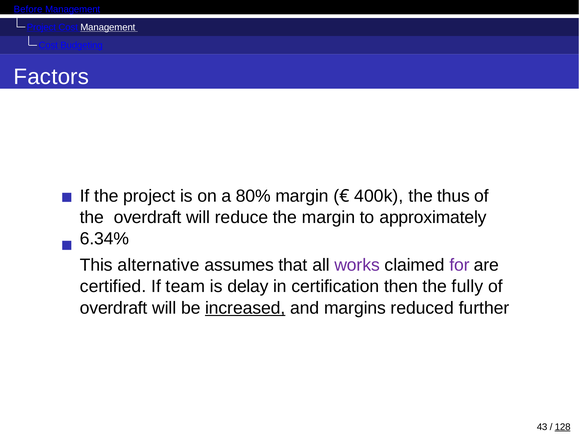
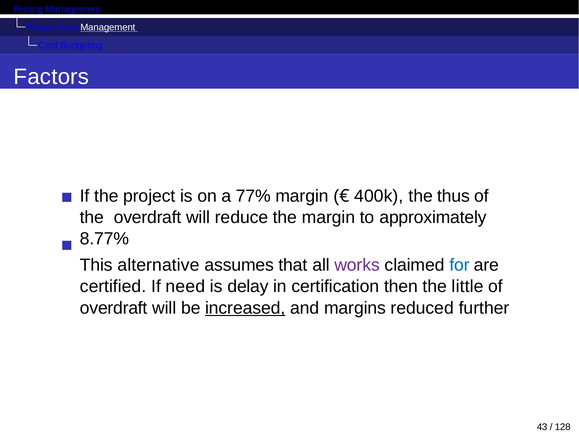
Before: Before -> Pricing
80%: 80% -> 77%
6.34%: 6.34% -> 8.77%
for colour: purple -> blue
team: team -> need
fully: fully -> little
128 underline: present -> none
